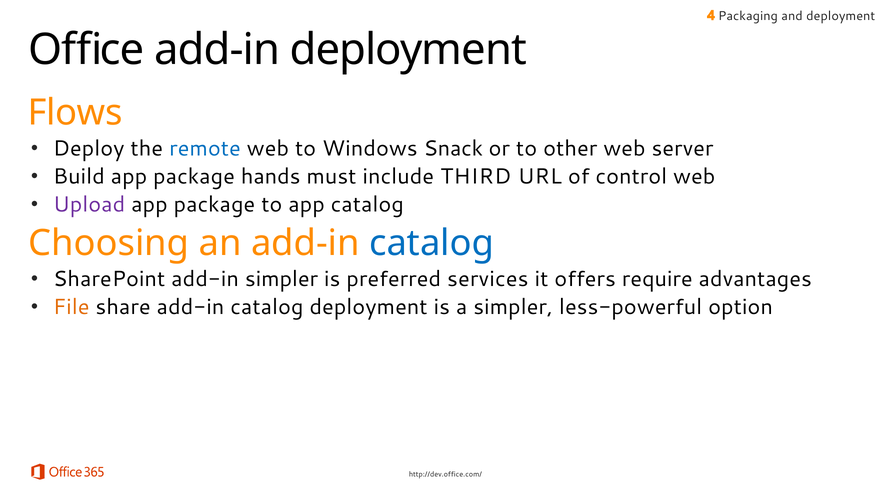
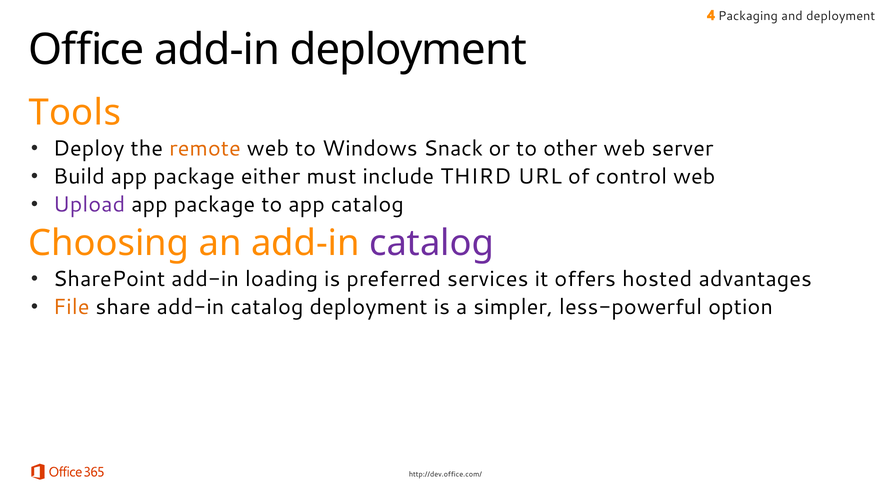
Flows: Flows -> Tools
remote colour: blue -> orange
hands: hands -> either
catalog at (432, 243) colour: blue -> purple
add-in simpler: simpler -> loading
require: require -> hosted
